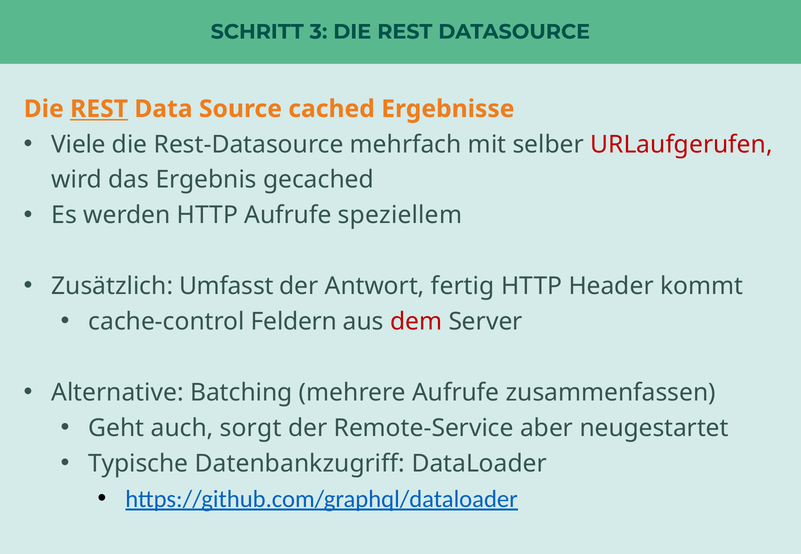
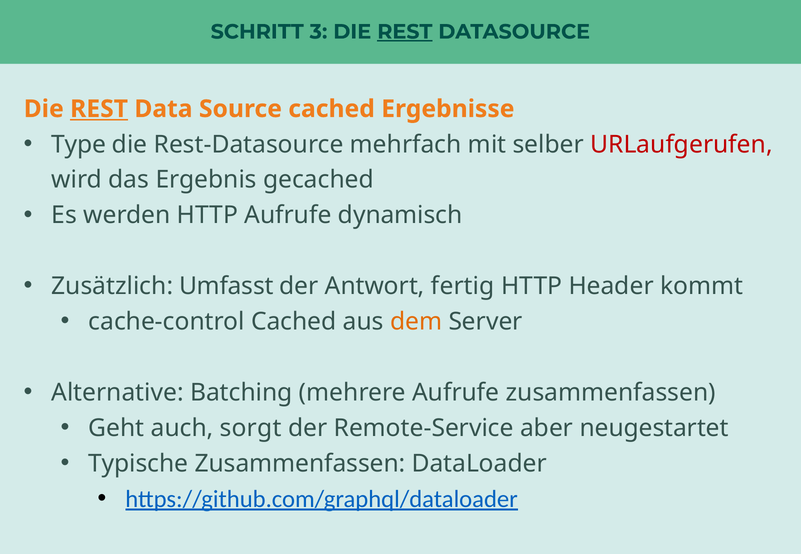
REST at (405, 32) underline: none -> present
Viele: Viele -> Type
speziellem: speziellem -> dynamisch
cache-control Feldern: Feldern -> Cached
dem colour: red -> orange
Typische Datenbankzugriff: Datenbankzugriff -> Zusammenfassen
